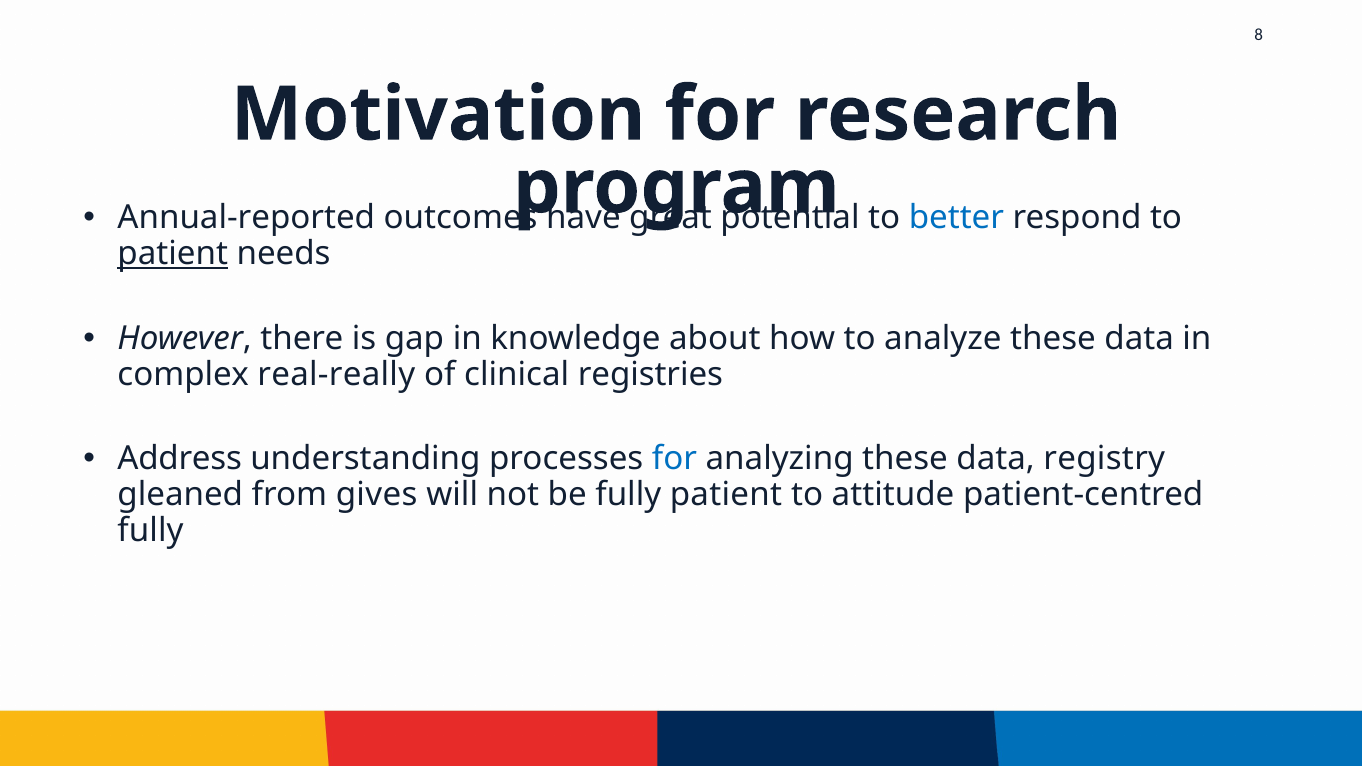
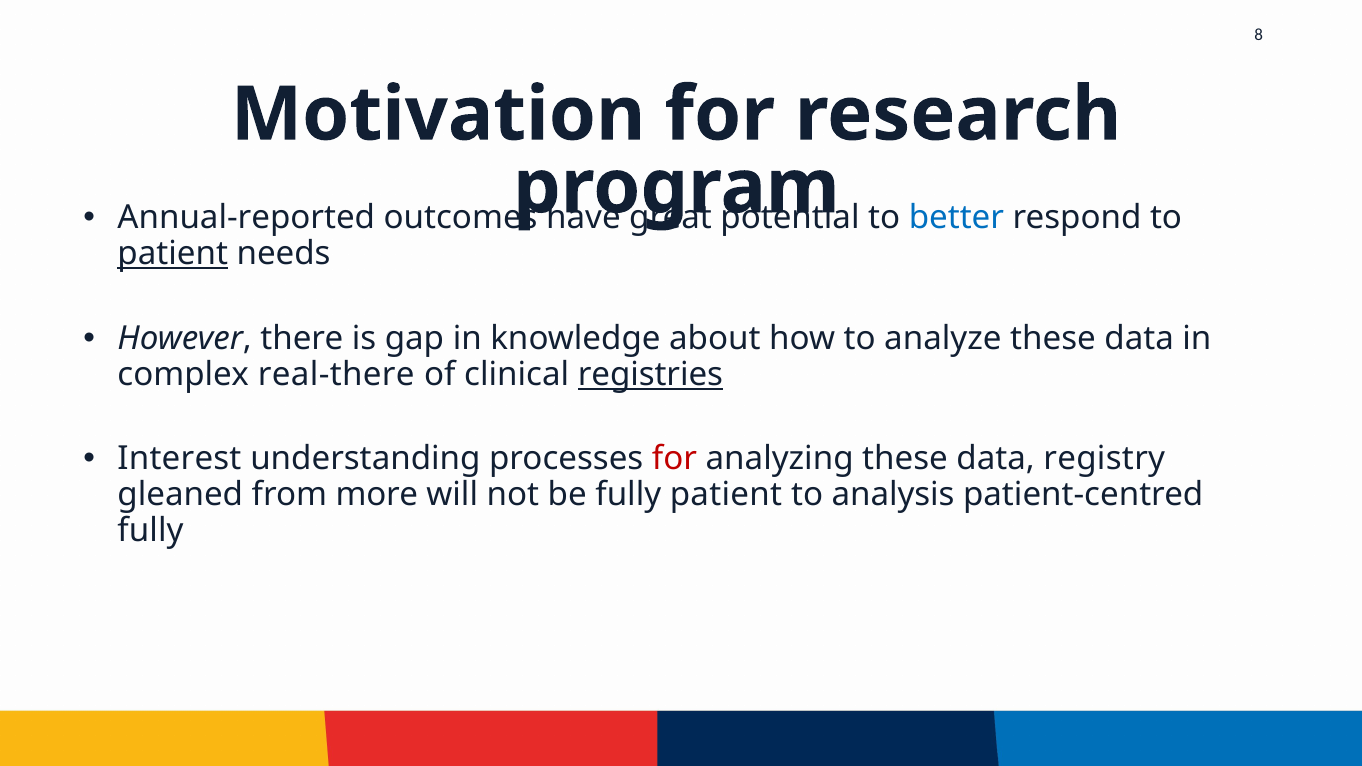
real-really: real-really -> real-there
registries underline: none -> present
Address: Address -> Interest
for at (674, 459) colour: blue -> red
gives: gives -> more
attitude: attitude -> analysis
